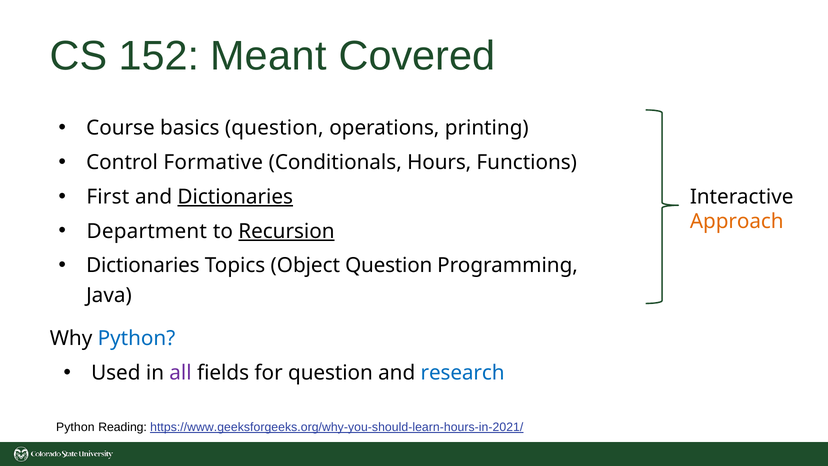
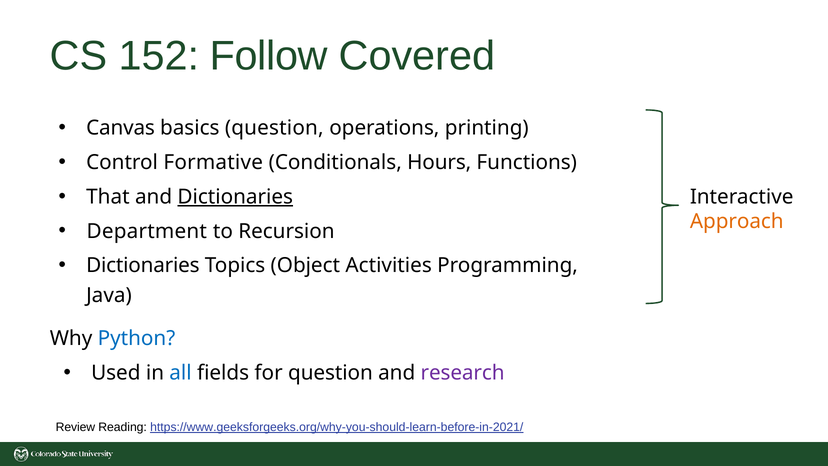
Meant: Meant -> Follow
Course: Course -> Canvas
First: First -> That
Recursion underline: present -> none
Object Question: Question -> Activities
all colour: purple -> blue
research colour: blue -> purple
Python at (75, 427): Python -> Review
https://www.geeksforgeeks.org/why-you-should-learn-hours-in-2021/: https://www.geeksforgeeks.org/why-you-should-learn-hours-in-2021/ -> https://www.geeksforgeeks.org/why-you-should-learn-before-in-2021/
